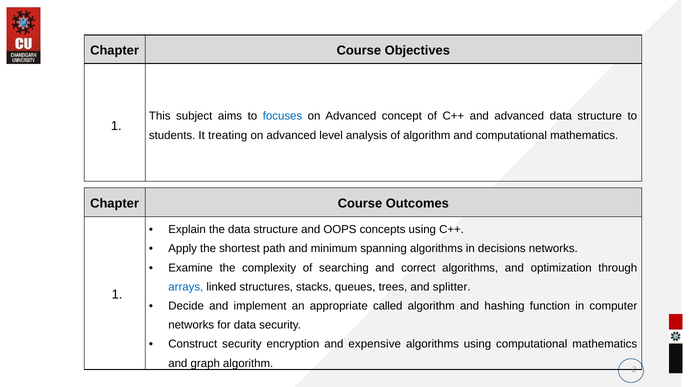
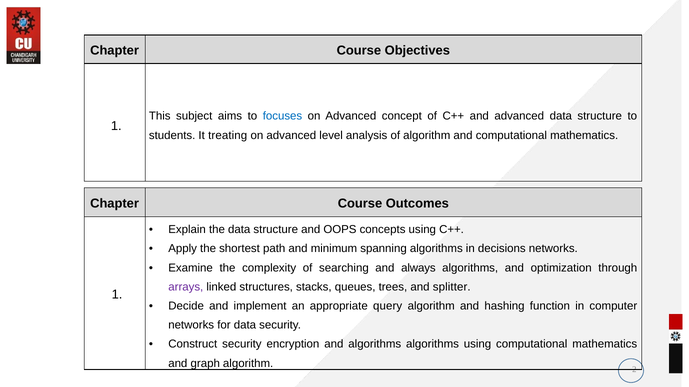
correct: correct -> always
arrays colour: blue -> purple
called: called -> query
and expensive: expensive -> algorithms
